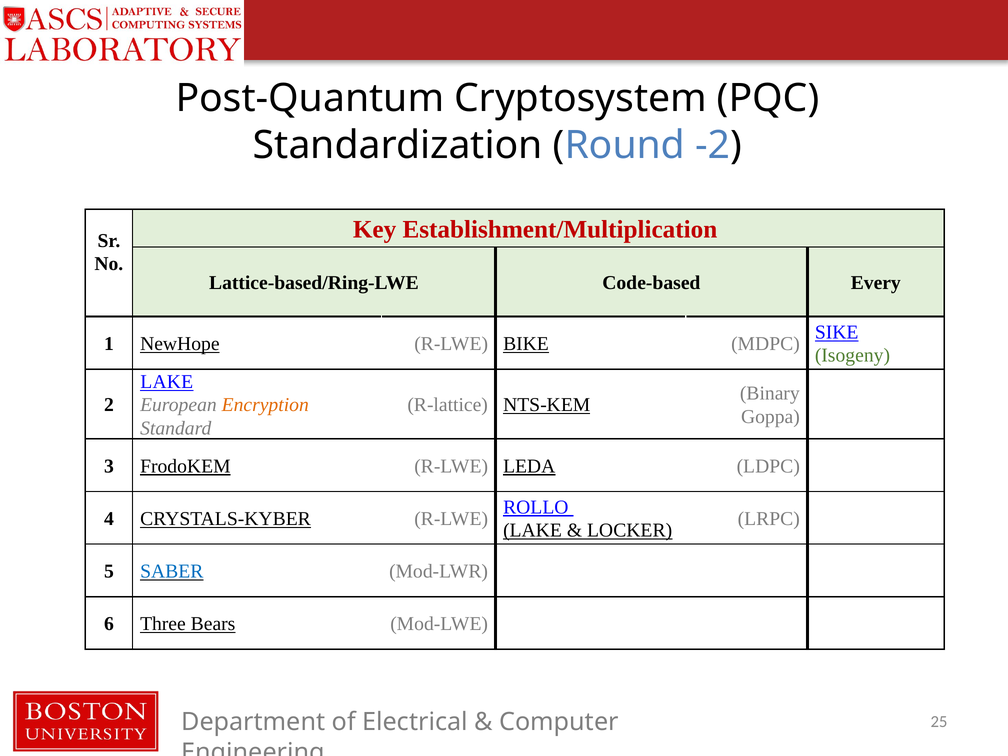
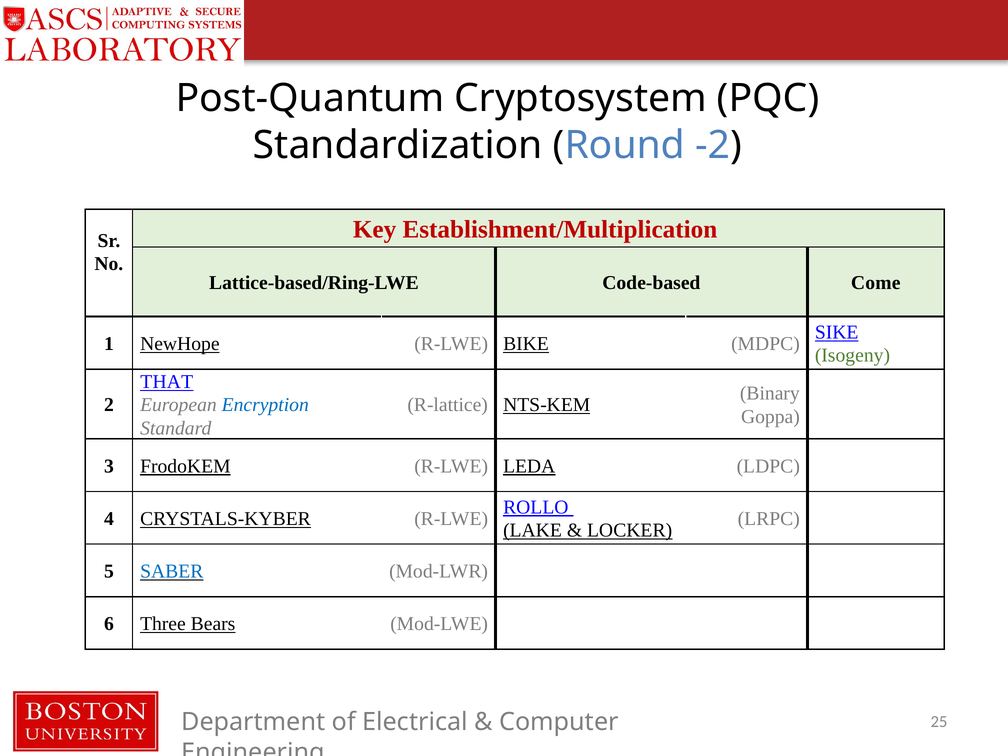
Every: Every -> Come
LAKE at (167, 382): LAKE -> THAT
Encryption colour: orange -> blue
